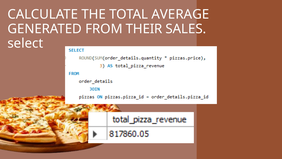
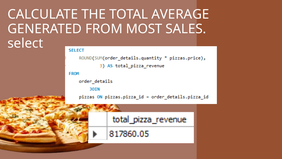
THEIR: THEIR -> MOST
